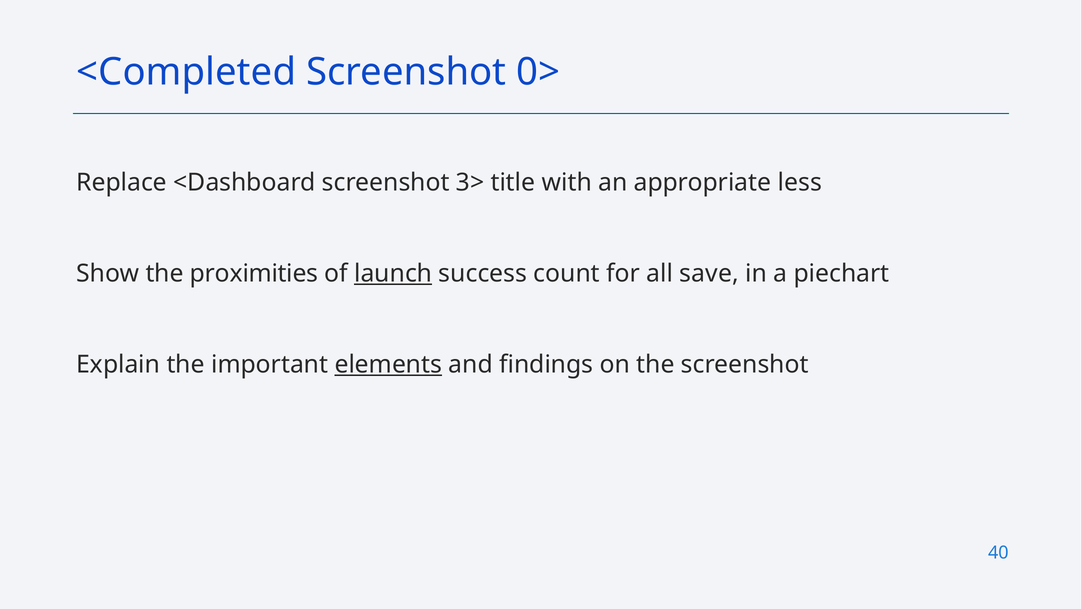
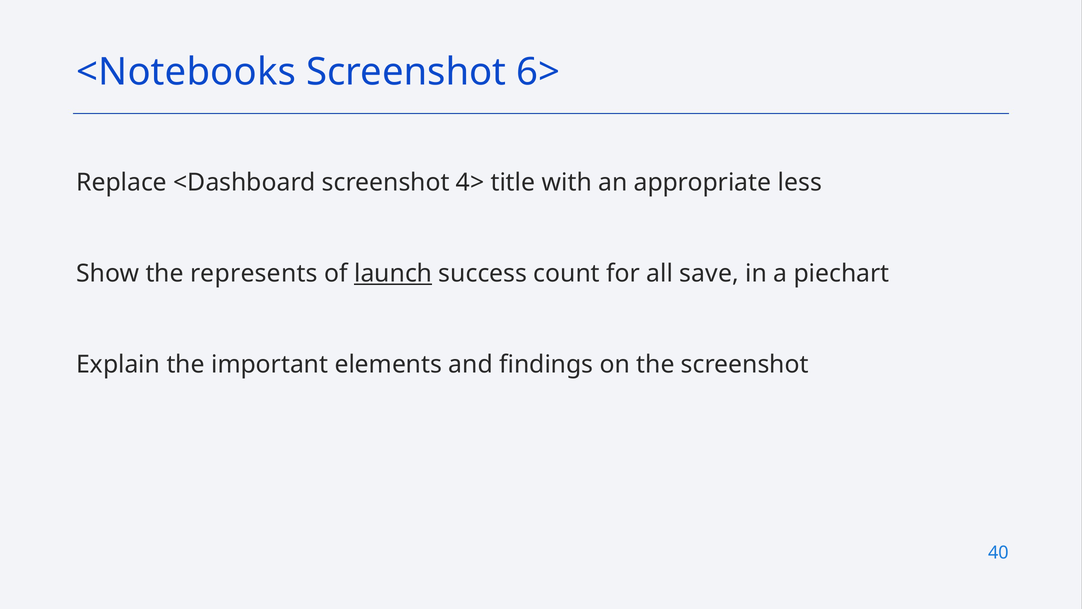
<Completed: <Completed -> <Notebooks
0>: 0> -> 6>
3>: 3> -> 4>
proximities: proximities -> represents
elements underline: present -> none
